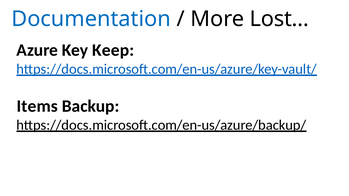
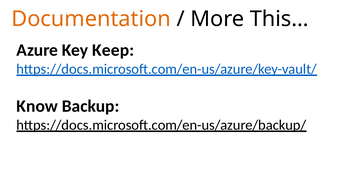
Documentation colour: blue -> orange
Lost…: Lost… -> This…
Items: Items -> Know
